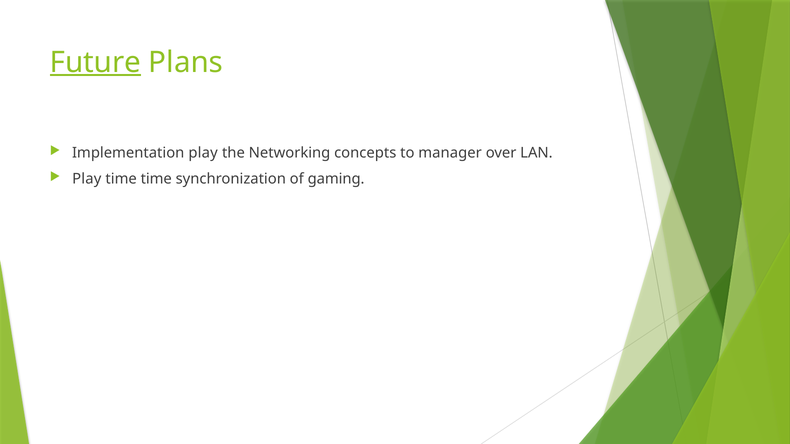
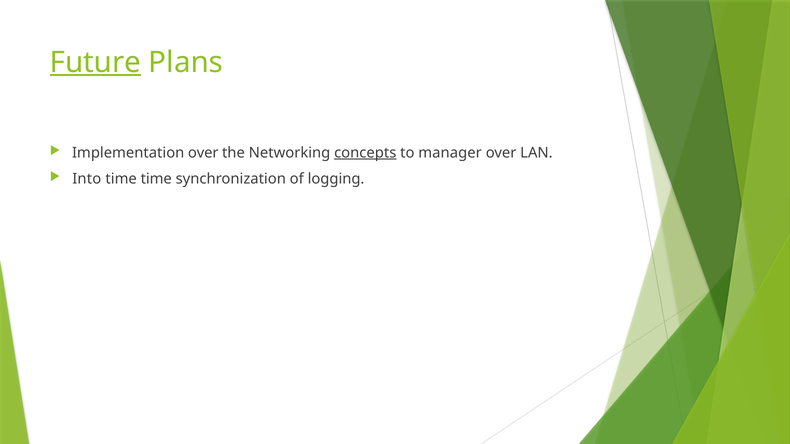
Implementation play: play -> over
concepts underline: none -> present
Play at (87, 179): Play -> Into
gaming: gaming -> logging
